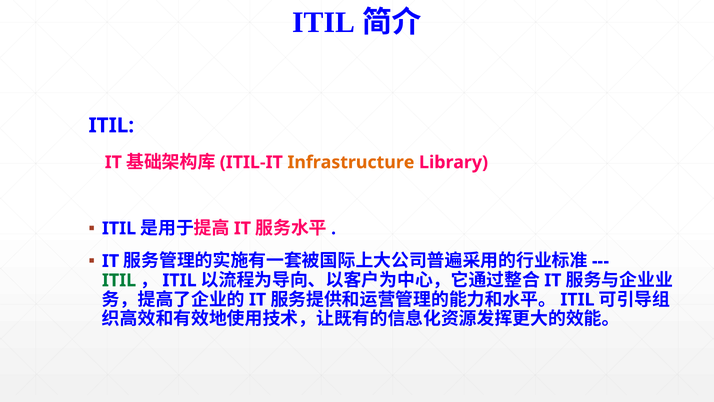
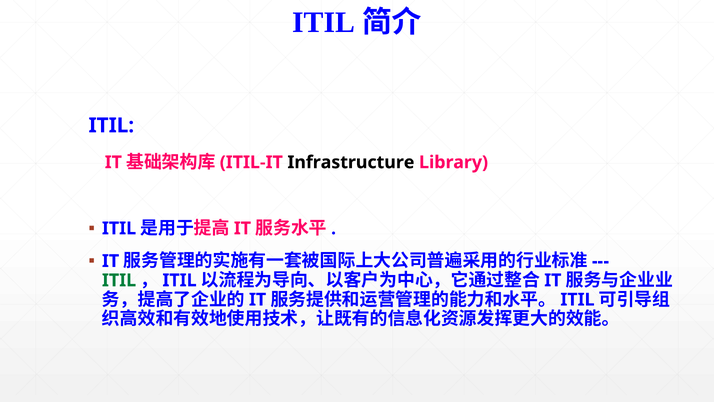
Infrastructure colour: orange -> black
